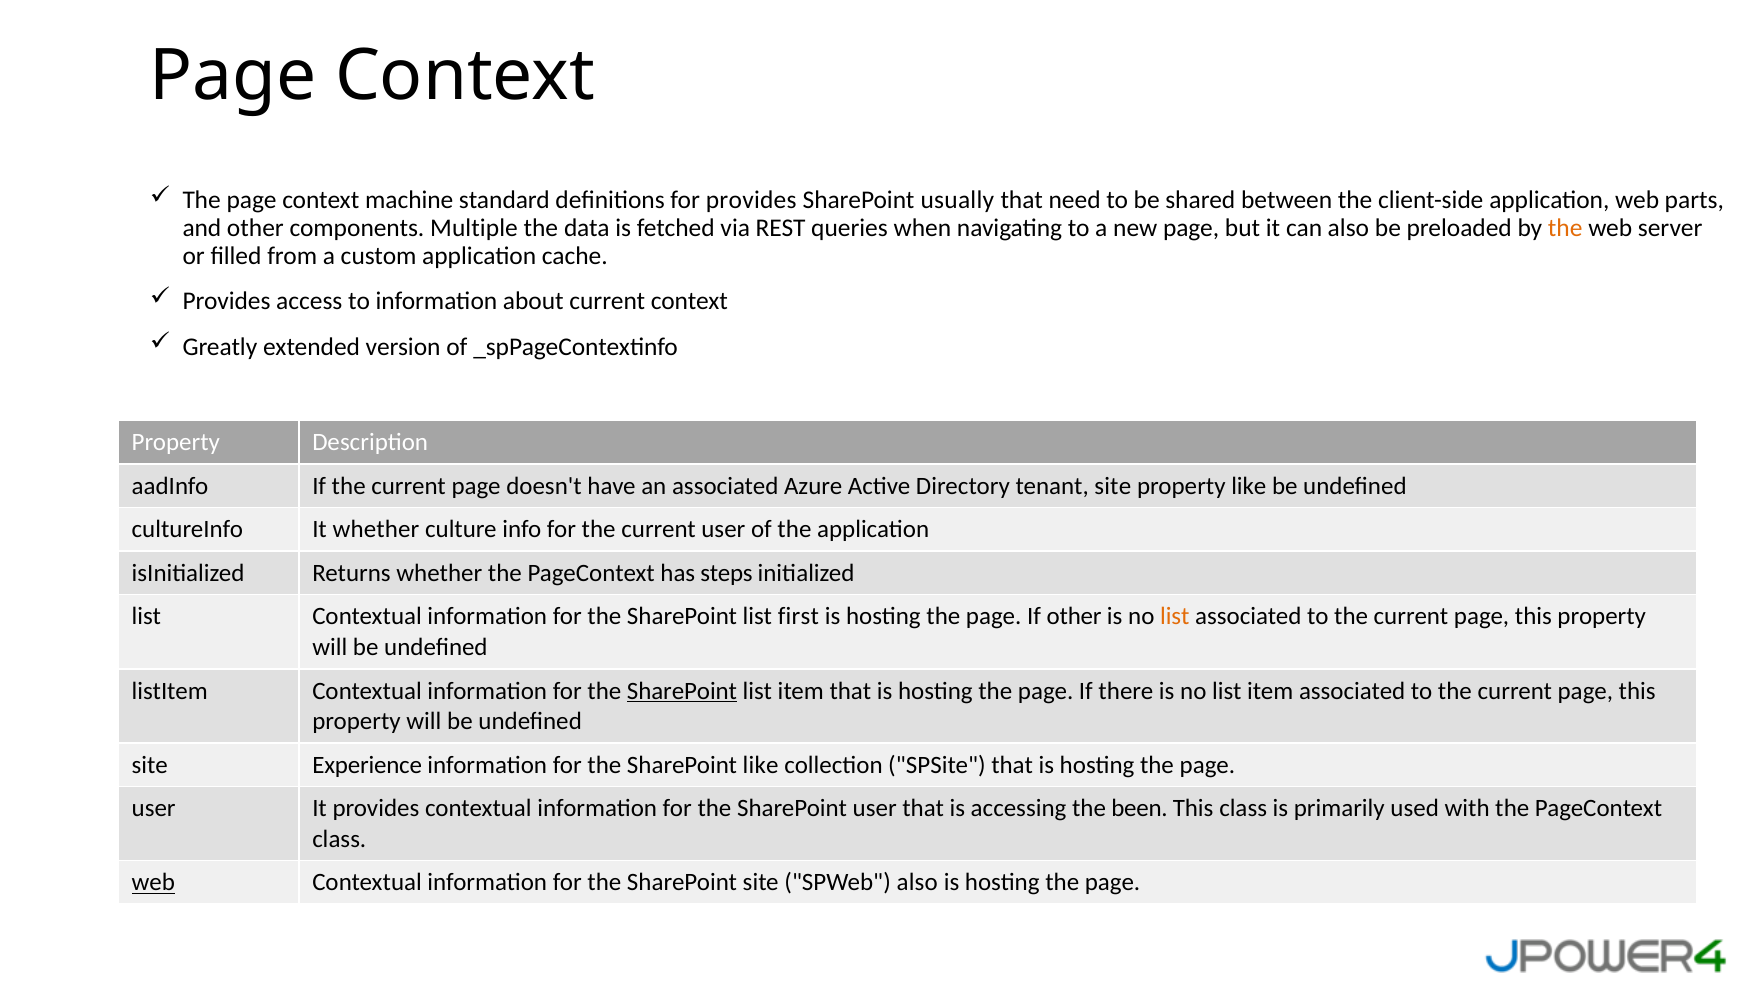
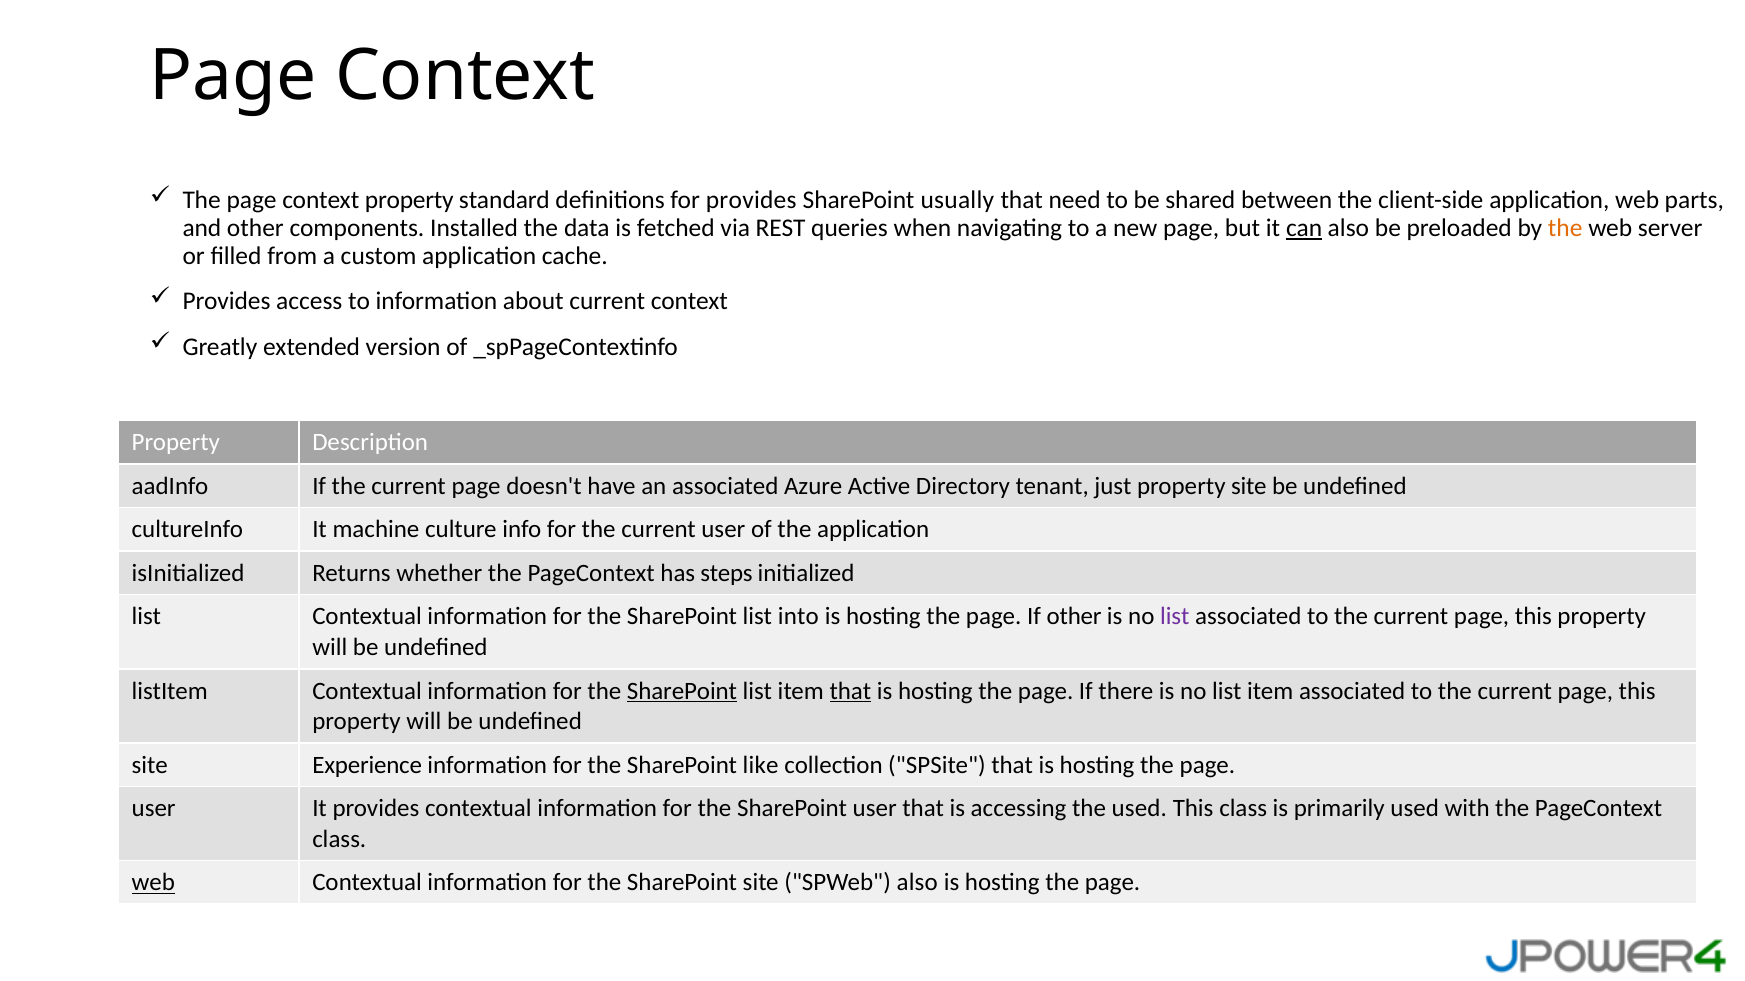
context machine: machine -> property
Multiple: Multiple -> Installed
can underline: none -> present
tenant site: site -> just
property like: like -> site
It whether: whether -> machine
first: first -> into
list at (1175, 617) colour: orange -> purple
that at (850, 691) underline: none -> present
the been: been -> used
